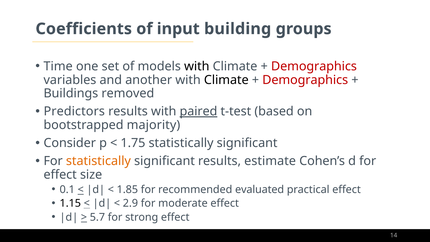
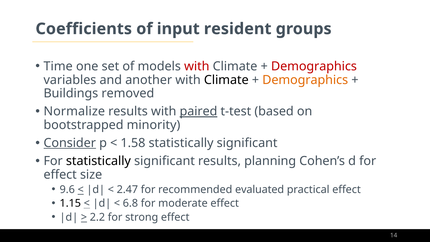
building: building -> resident
with at (197, 66) colour: black -> red
Demographics at (305, 80) colour: red -> orange
Predictors: Predictors -> Normalize
majority: majority -> minority
Consider underline: none -> present
1.75: 1.75 -> 1.58
statistically at (98, 161) colour: orange -> black
estimate: estimate -> planning
0.1: 0.1 -> 9.6
1.85: 1.85 -> 2.47
2.9: 2.9 -> 6.8
5.7: 5.7 -> 2.2
